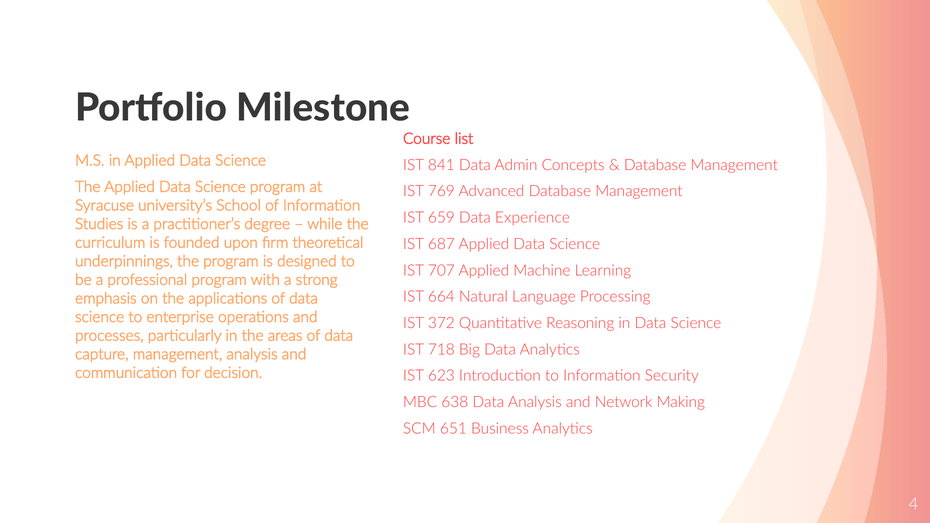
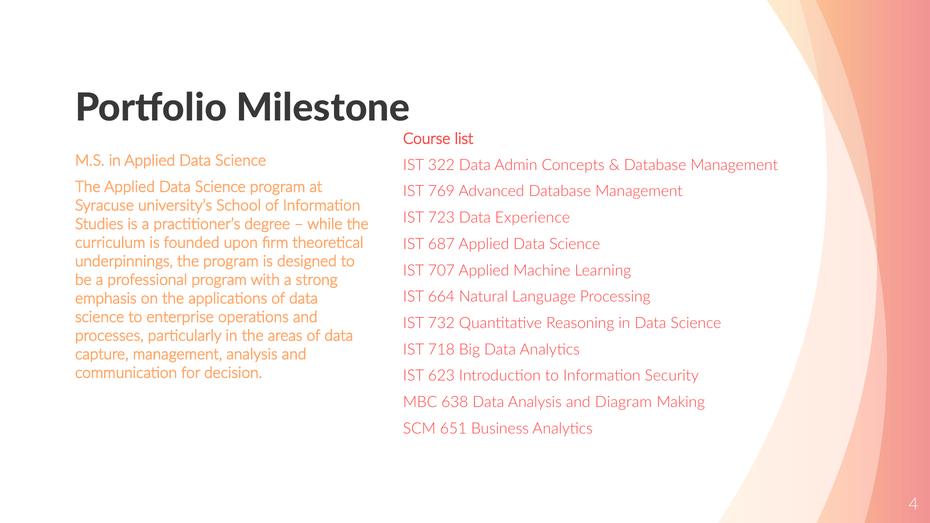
841: 841 -> 322
659: 659 -> 723
372: 372 -> 732
Network: Network -> Diagram
